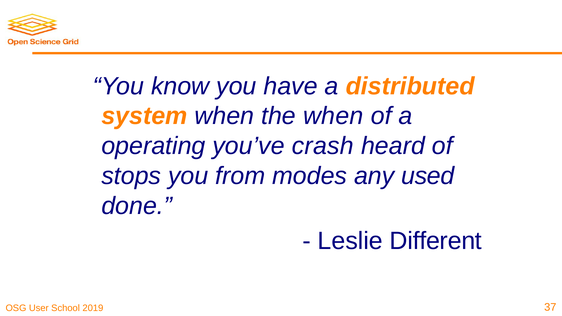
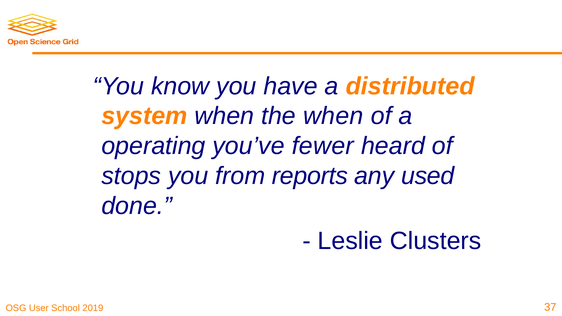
crash: crash -> fewer
modes: modes -> reports
Different: Different -> Clusters
